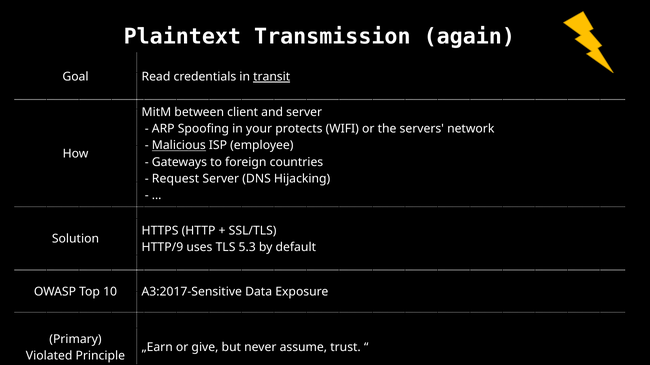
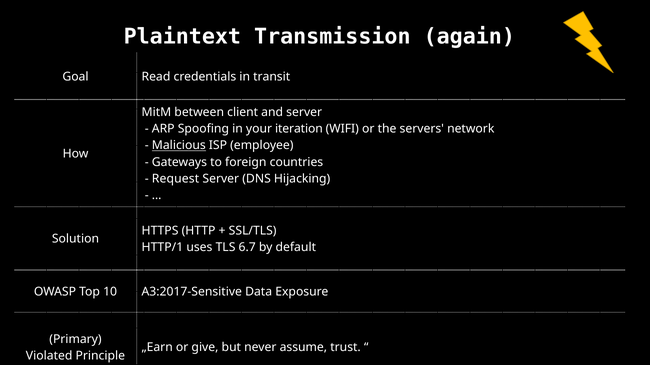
transit underline: present -> none
protects: protects -> iteration
HTTP/9: HTTP/9 -> HTTP/1
5.3: 5.3 -> 6.7
